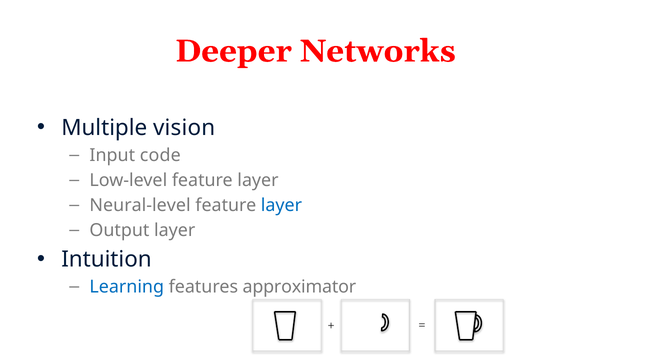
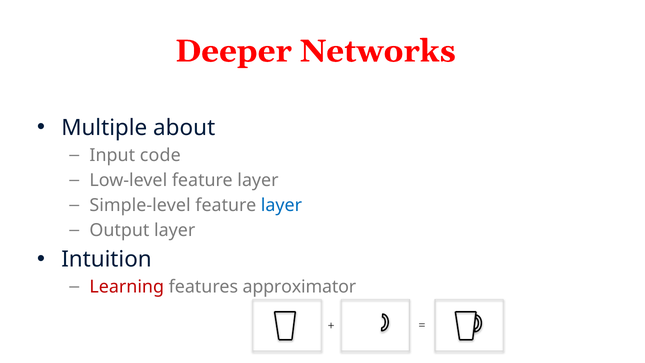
vision: vision -> about
Neural-level: Neural-level -> Simple-level
Learning colour: blue -> red
